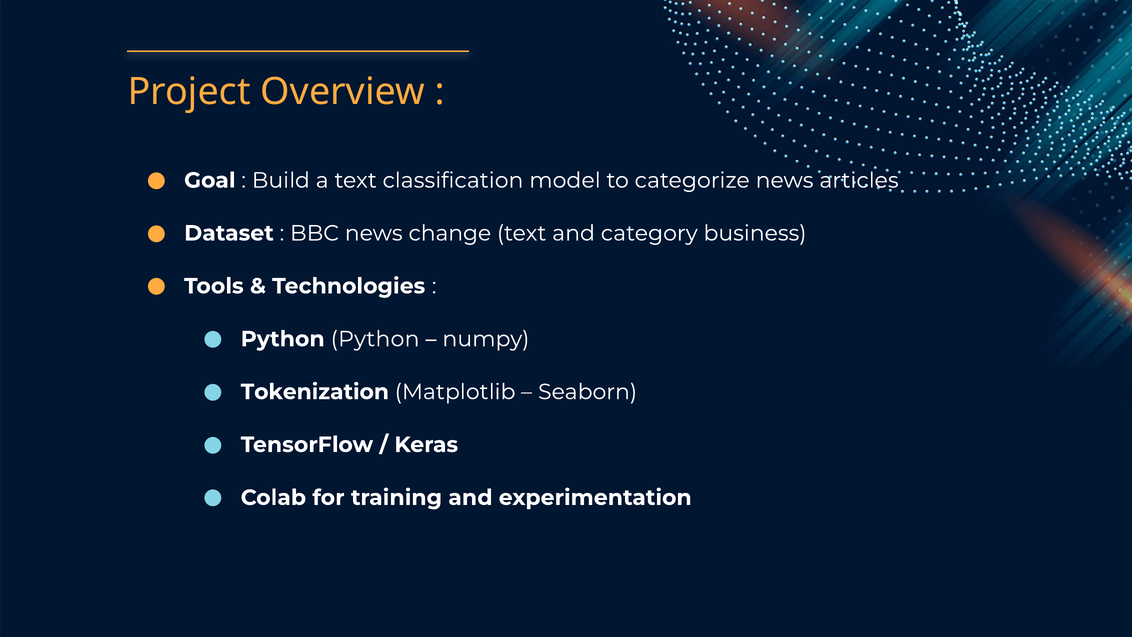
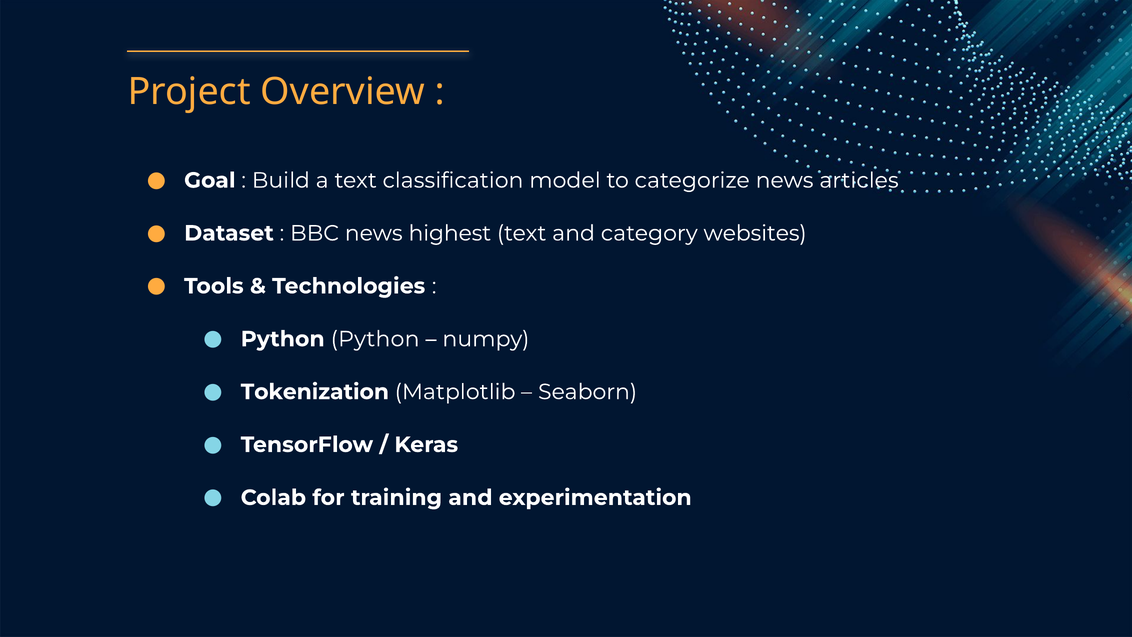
change: change -> highest
business: business -> websites
